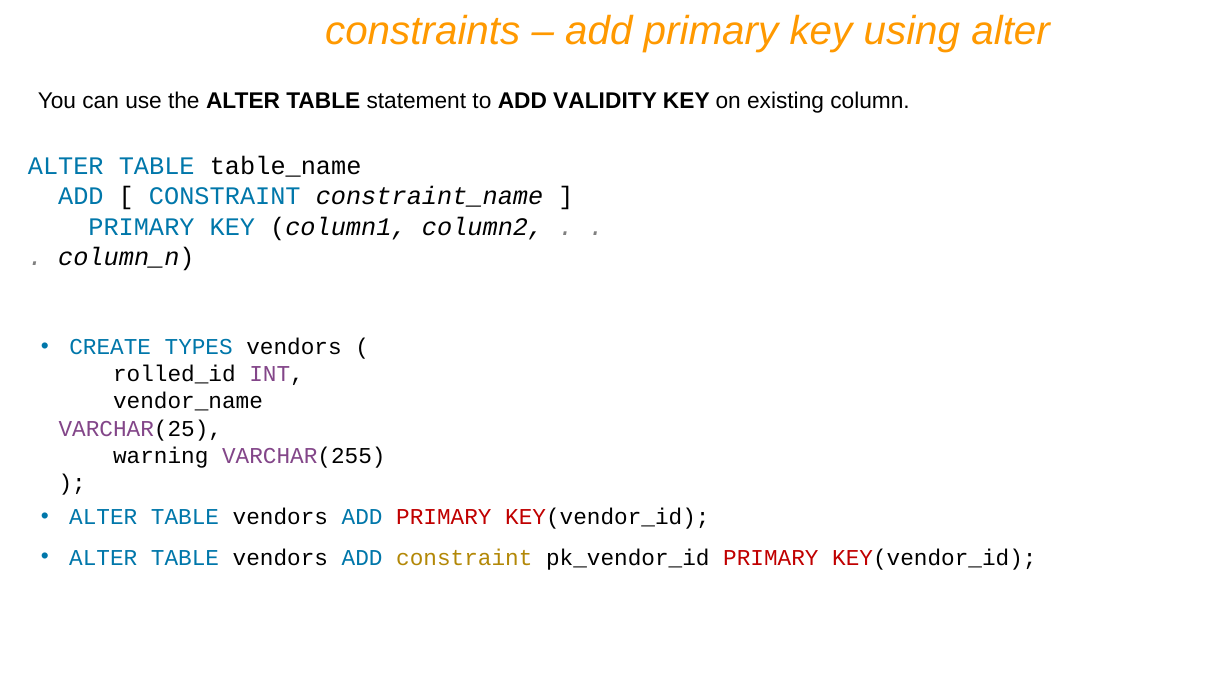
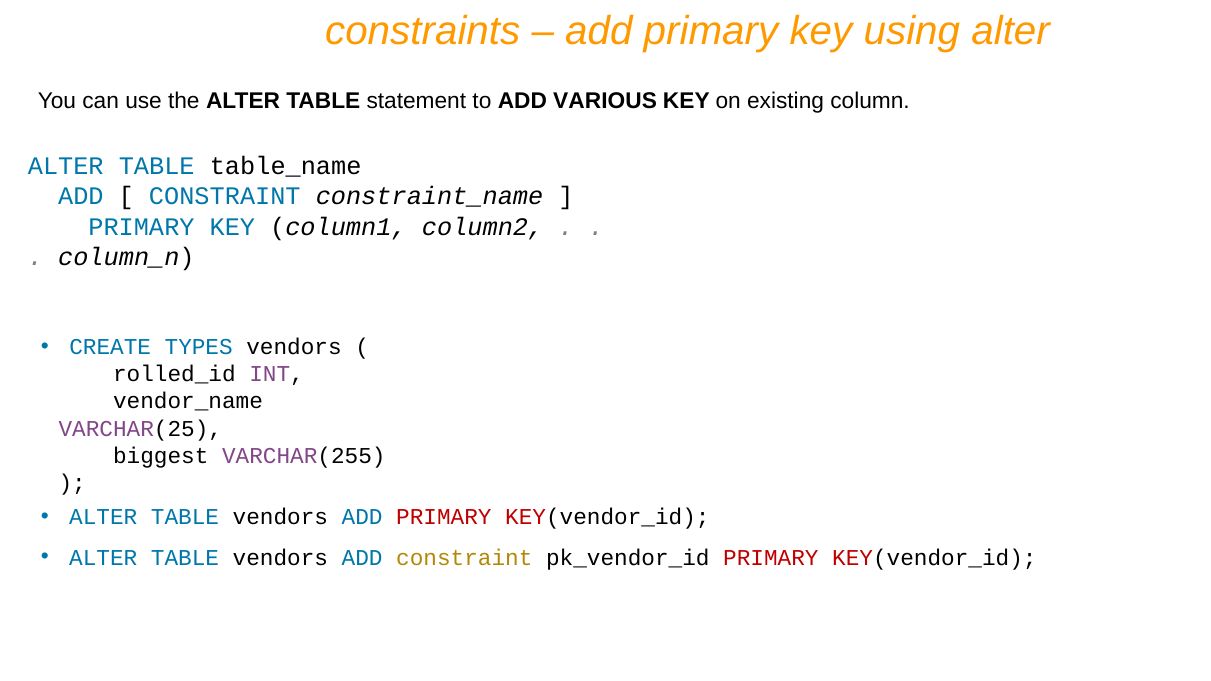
VALIDITY: VALIDITY -> VARIOUS
warning: warning -> biggest
